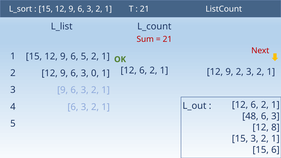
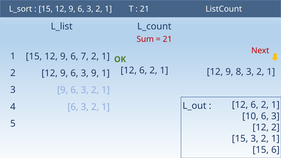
6 5: 5 -> 7
9 2: 2 -> 8
3 0: 0 -> 9
48: 48 -> 10
12 8: 8 -> 2
